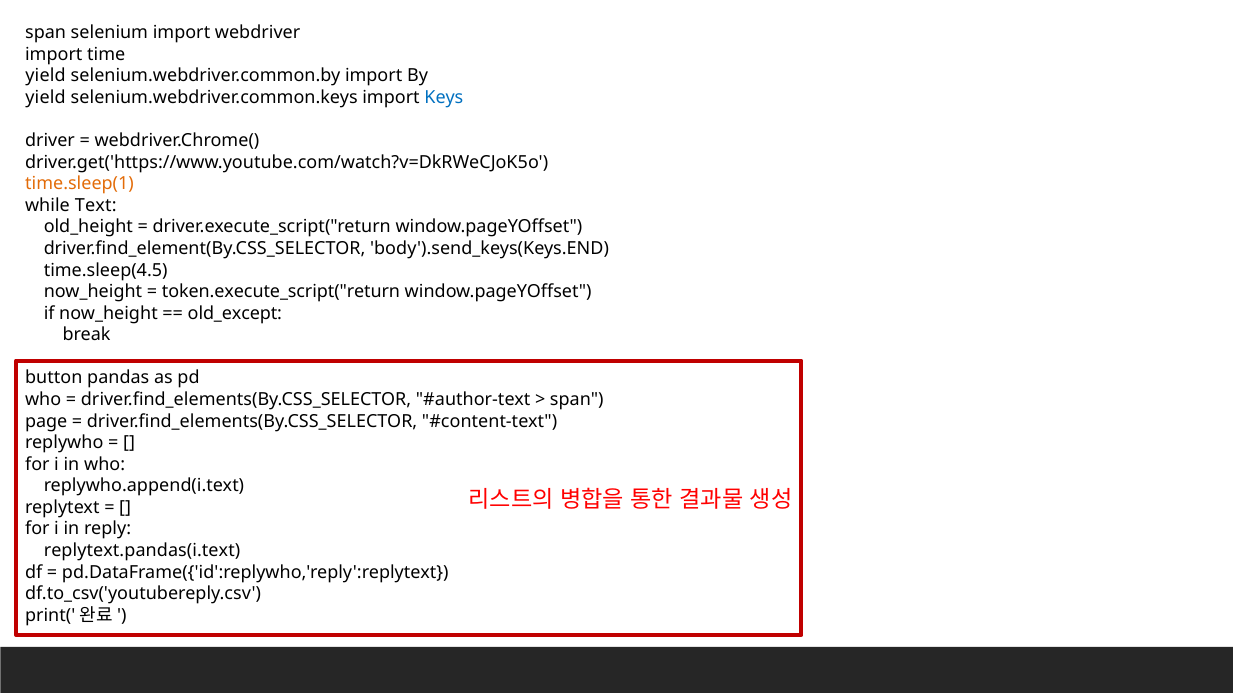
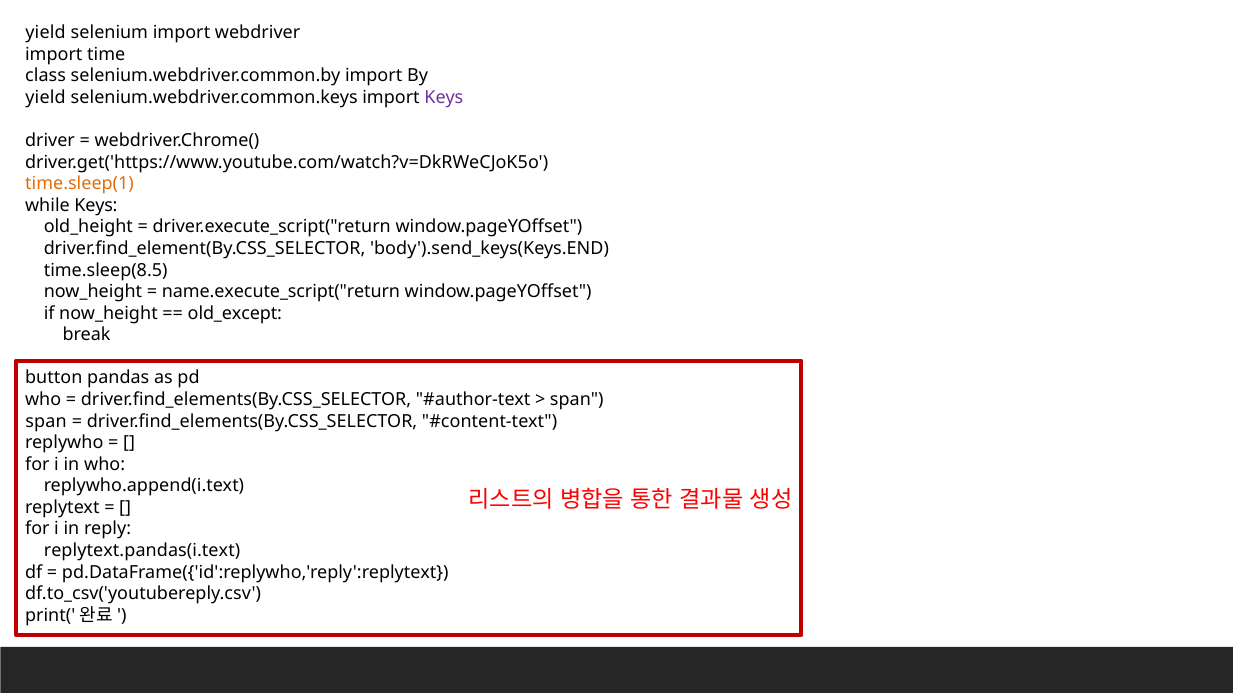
span at (46, 33): span -> yield
yield at (46, 76): yield -> class
Keys at (444, 98) colour: blue -> purple
while Text: Text -> Keys
time.sleep(4.5: time.sleep(4.5 -> time.sleep(8.5
token.execute_script("return: token.execute_script("return -> name.execute_script("return
page at (46, 421): page -> span
